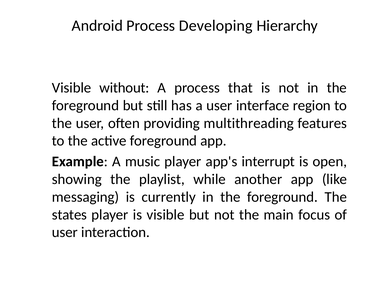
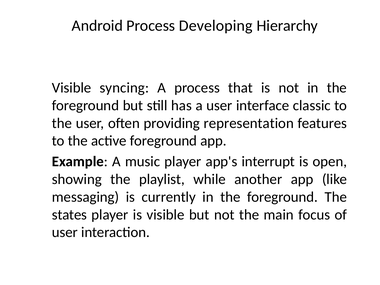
without: without -> syncing
region: region -> classic
multithreading: multithreading -> representation
